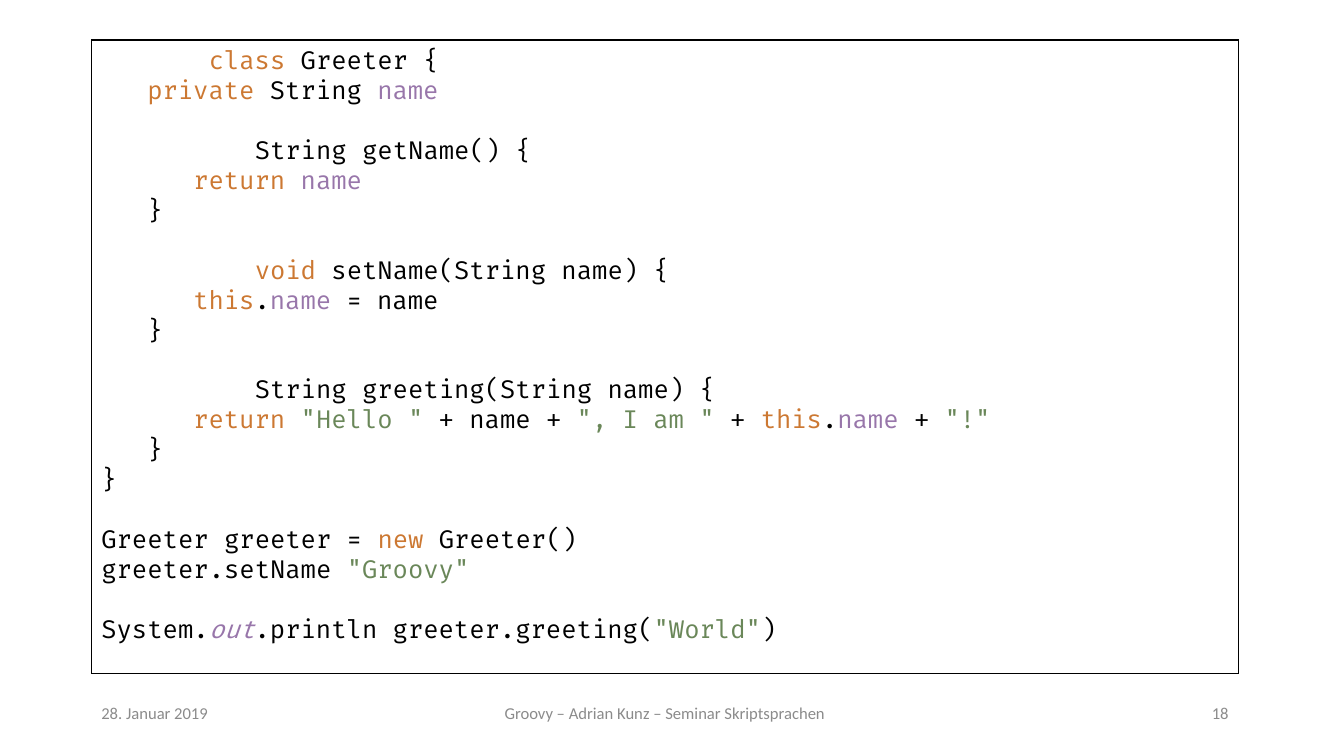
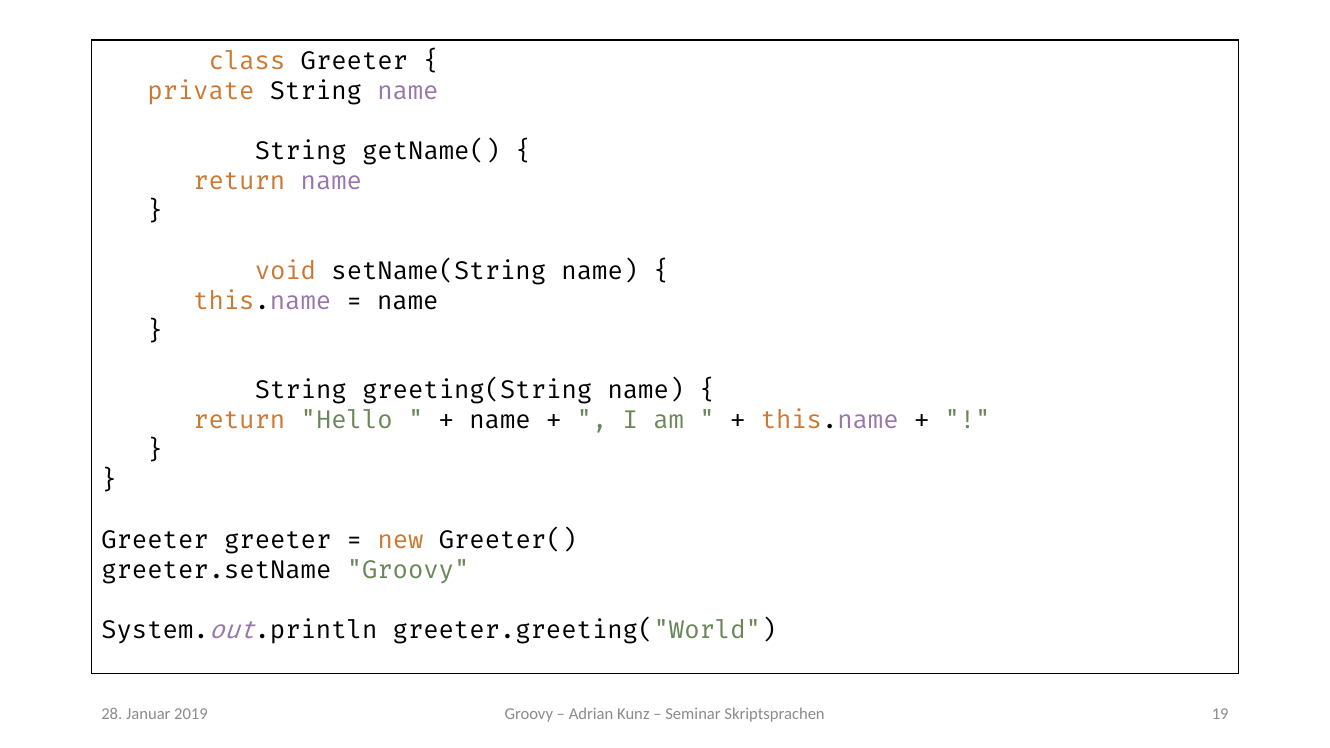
18: 18 -> 19
